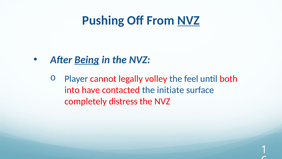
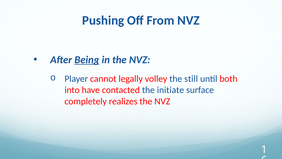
NVZ at (189, 20) underline: present -> none
feel: feel -> still
distress: distress -> realizes
